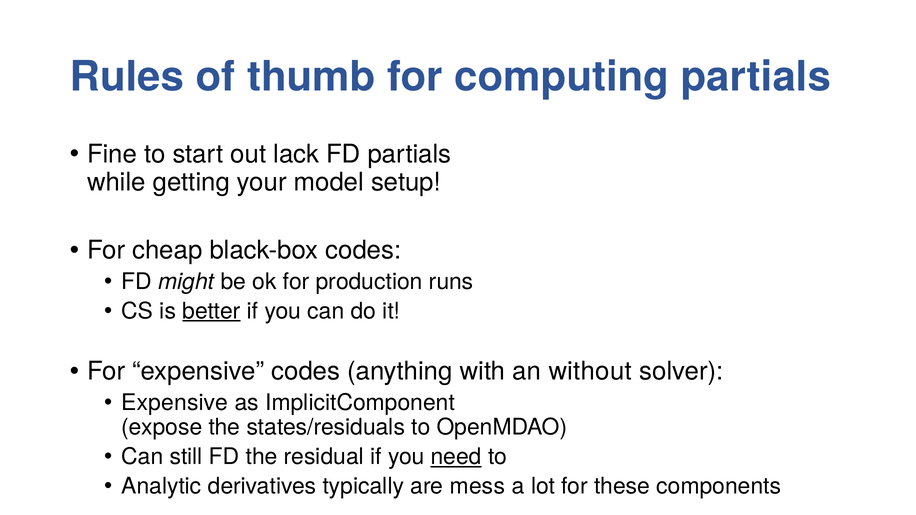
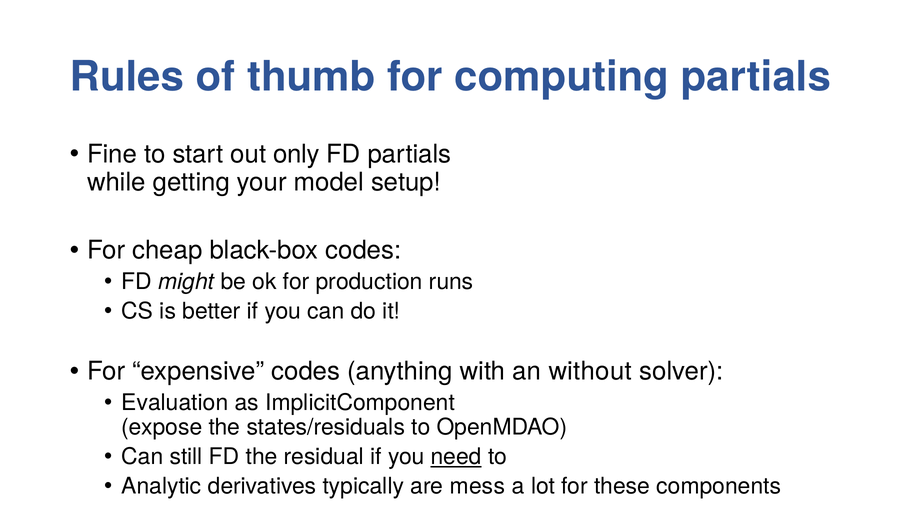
lack: lack -> only
better underline: present -> none
Expensive at (175, 403): Expensive -> Evaluation
